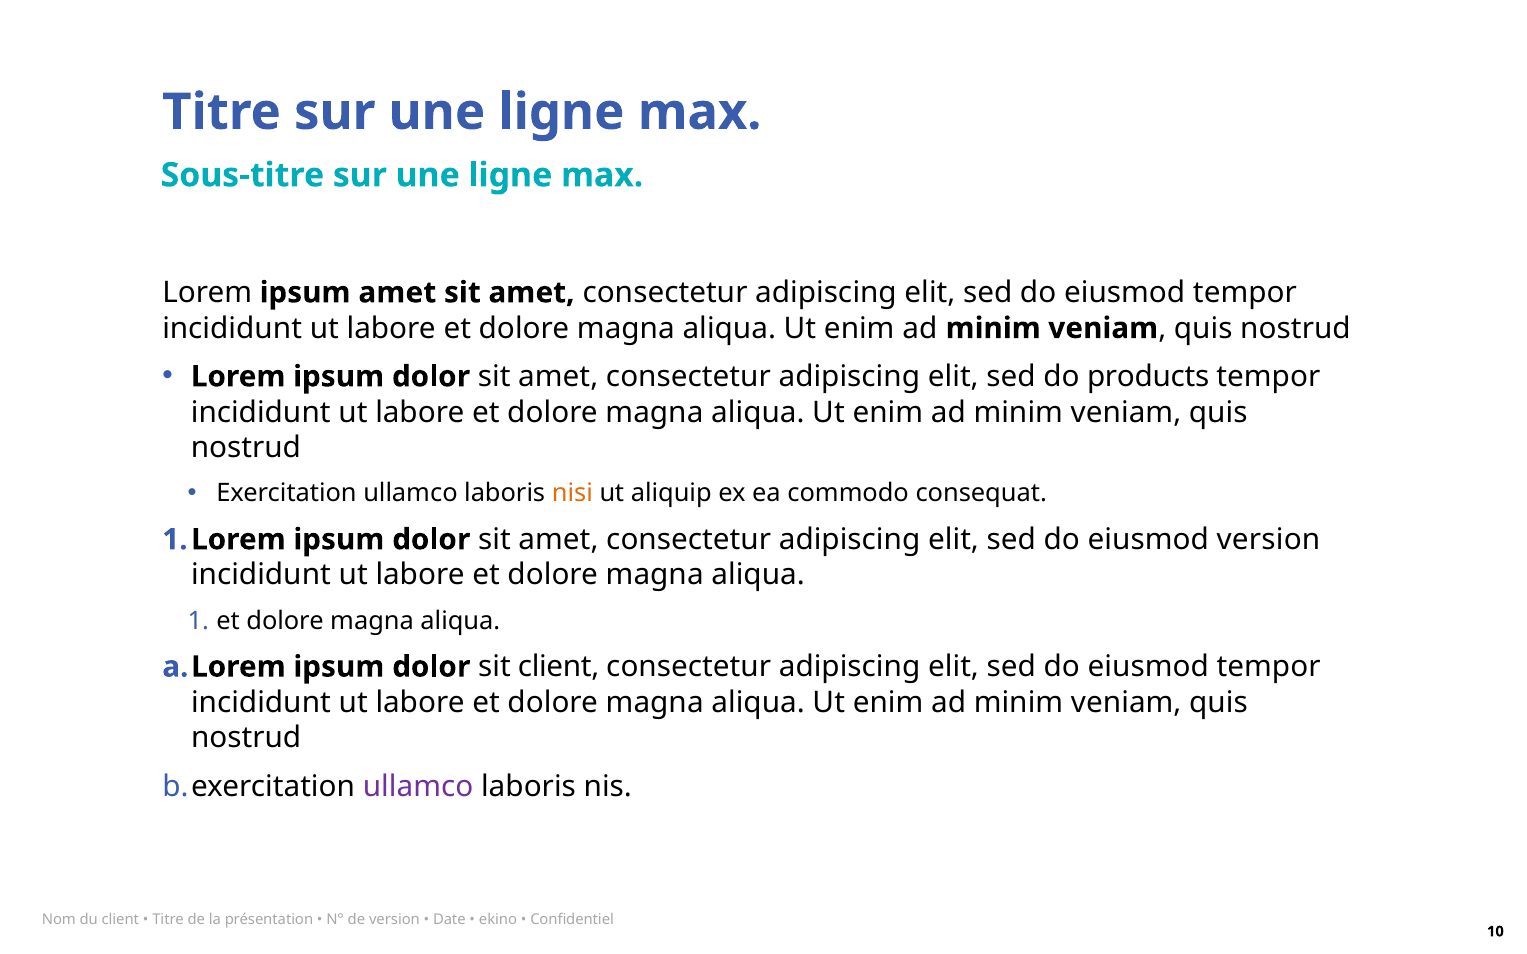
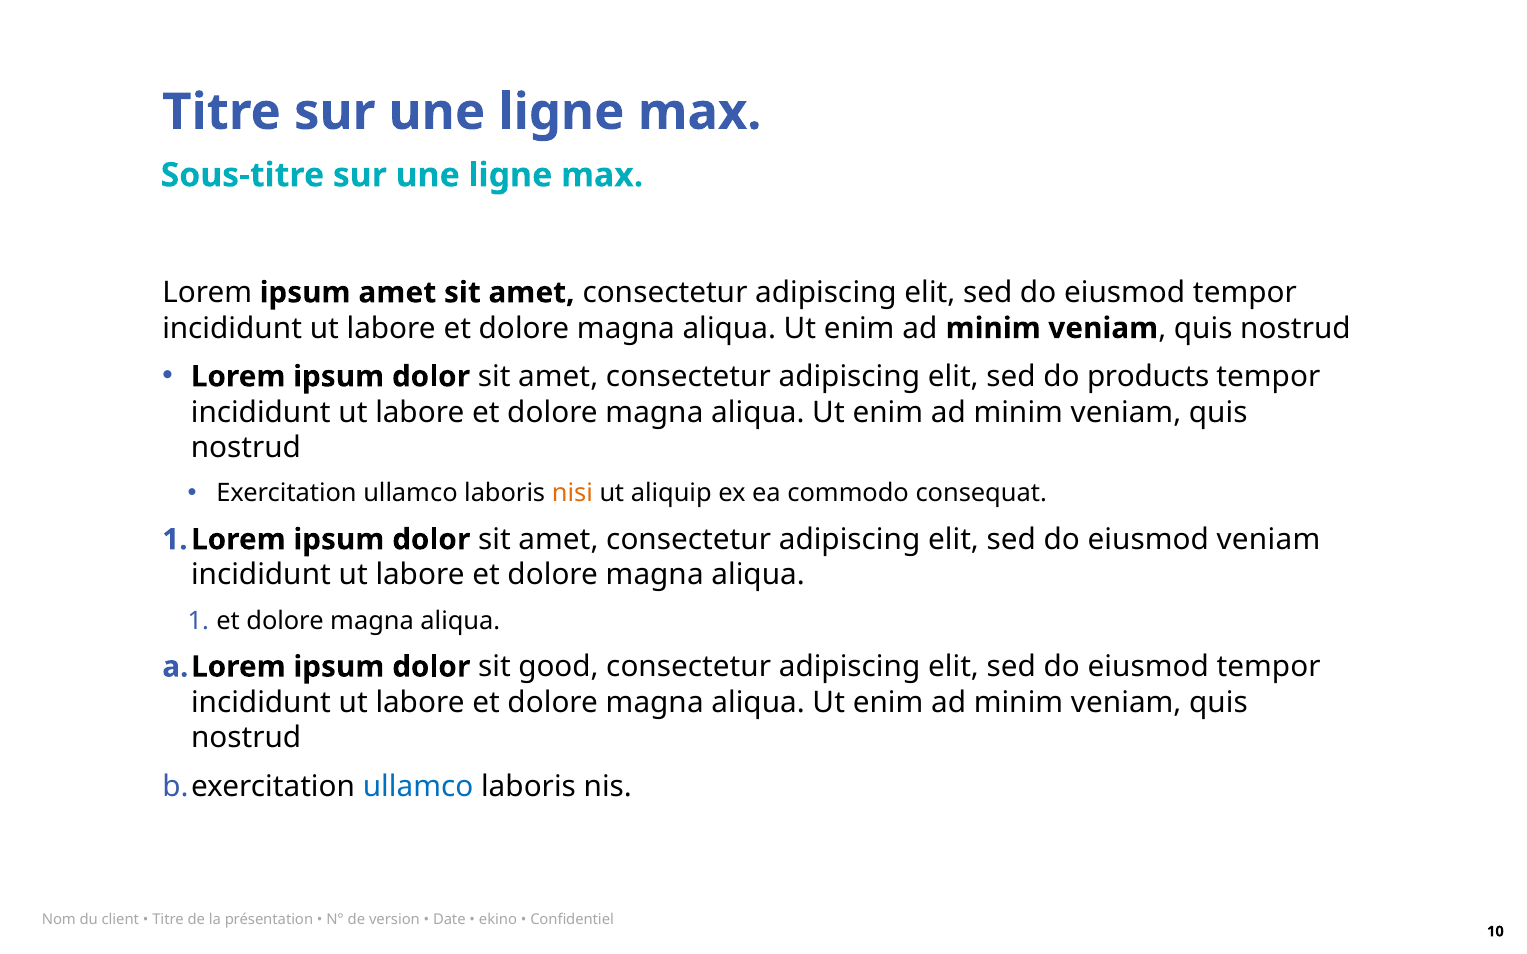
eiusmod version: version -> veniam
sit client: client -> good
ullamco at (418, 787) colour: purple -> blue
